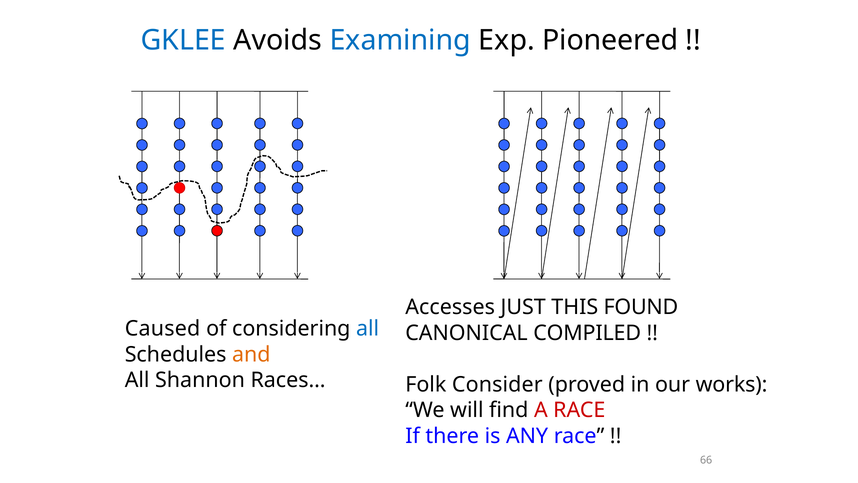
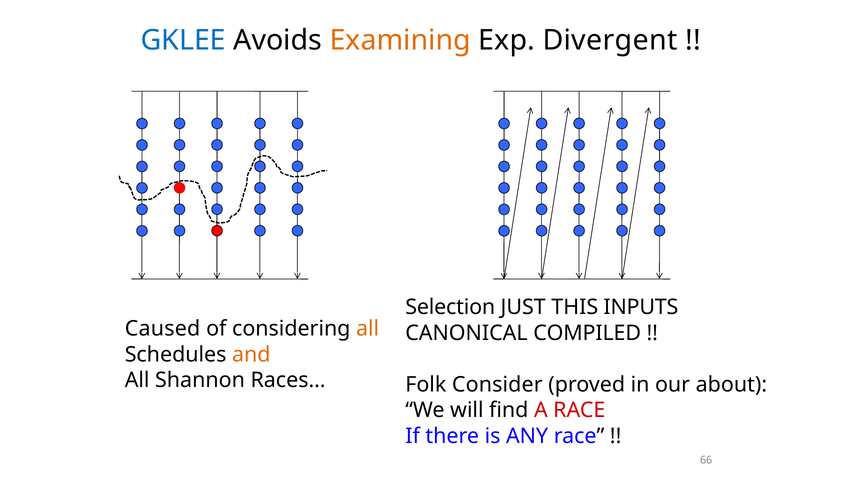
Examining colour: blue -> orange
Pioneered: Pioneered -> Divergent
Accesses: Accesses -> Selection
FOUND: FOUND -> INPUTS
all at (368, 329) colour: blue -> orange
works: works -> about
